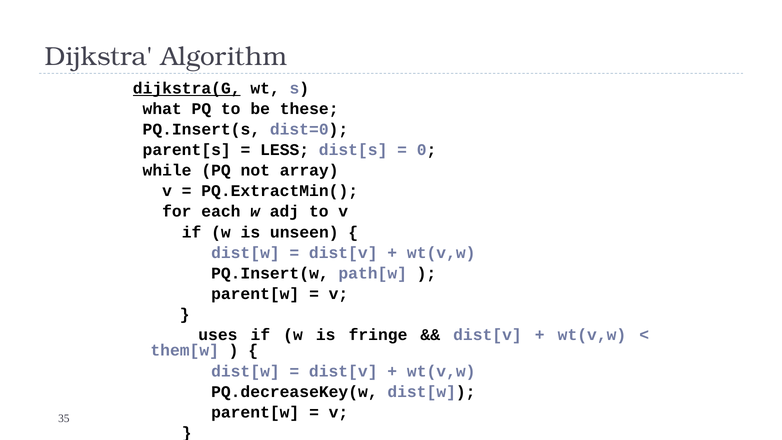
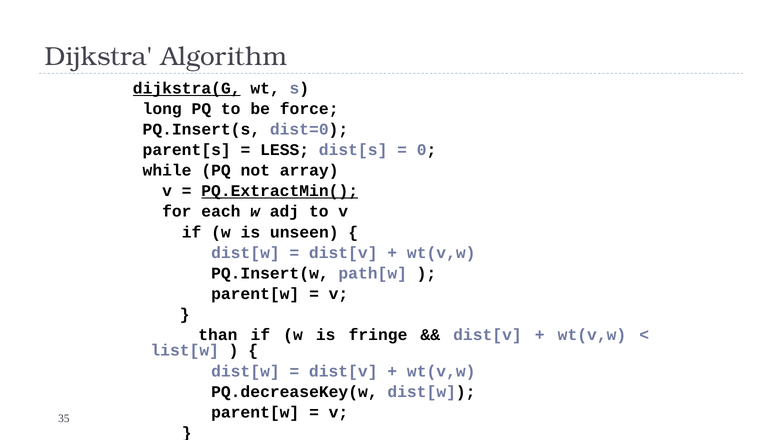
what: what -> long
these: these -> force
PQ.ExtractMin( underline: none -> present
uses: uses -> than
them[w: them[w -> list[w
